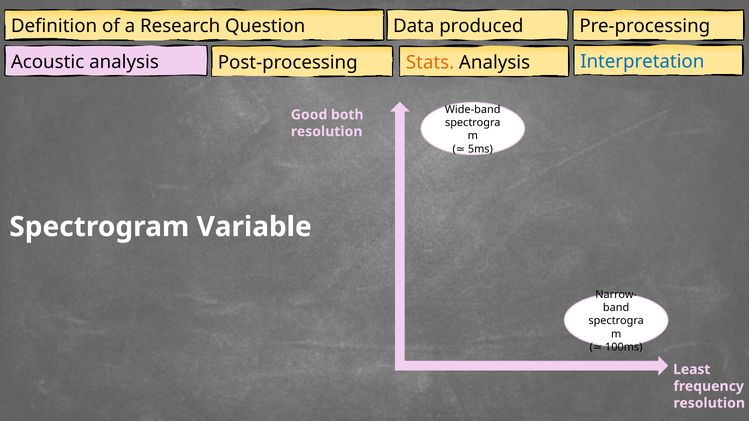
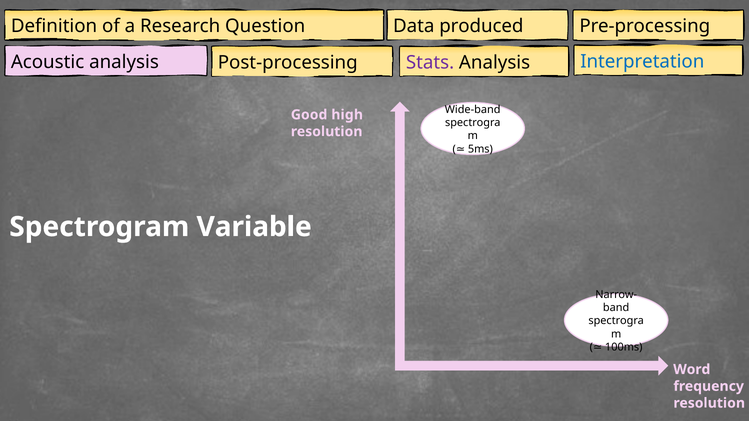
Stats colour: orange -> purple
both: both -> high
Least: Least -> Word
